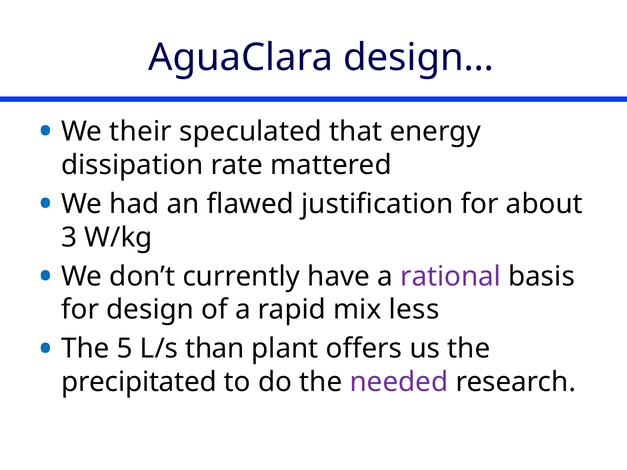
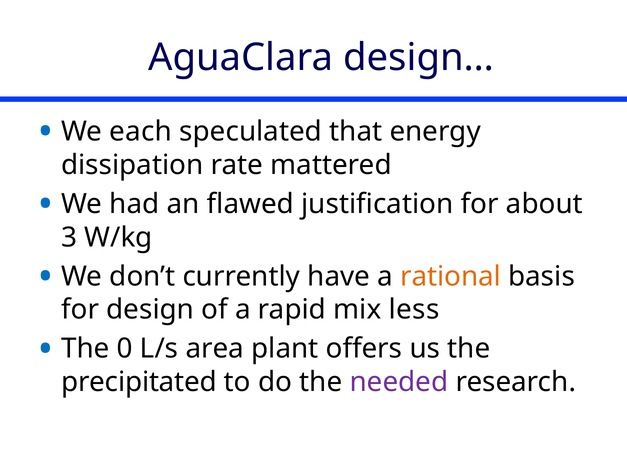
their: their -> each
rational colour: purple -> orange
5: 5 -> 0
than: than -> area
